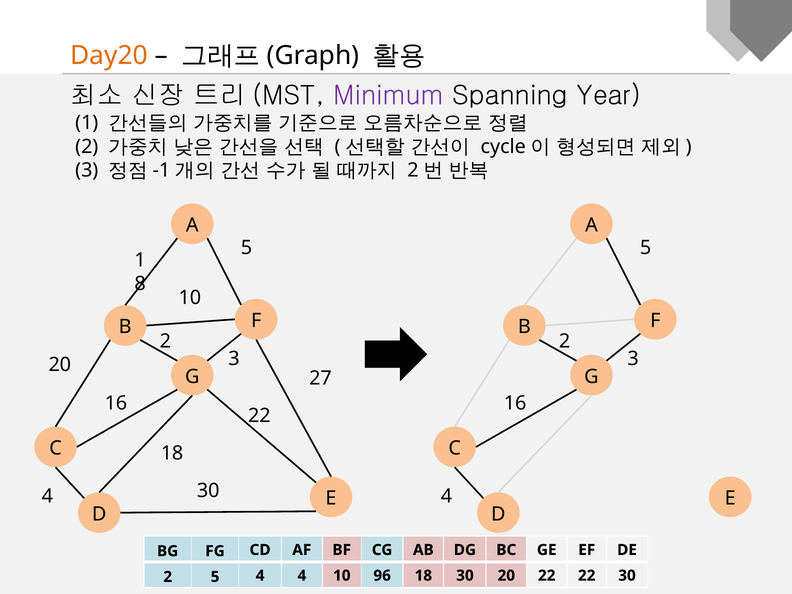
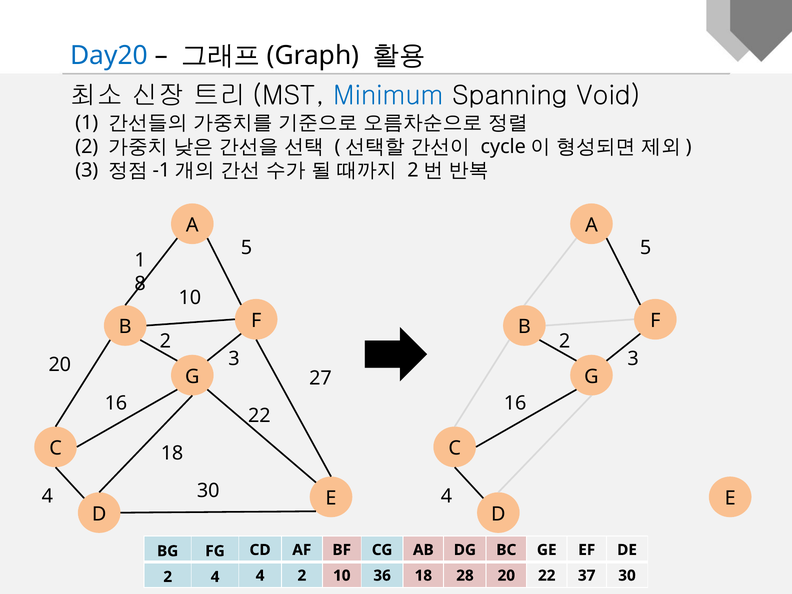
Day20 colour: orange -> blue
Minimum colour: purple -> blue
Year: Year -> Void
2 5: 5 -> 4
4 4: 4 -> 2
96: 96 -> 36
18 30: 30 -> 28
22 22: 22 -> 37
